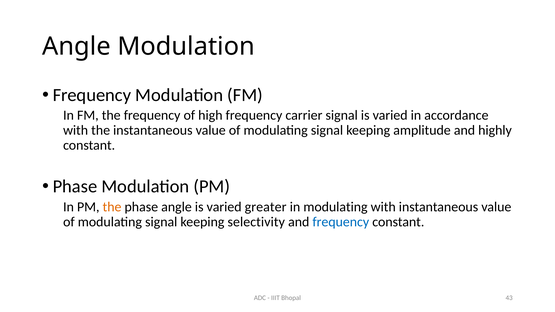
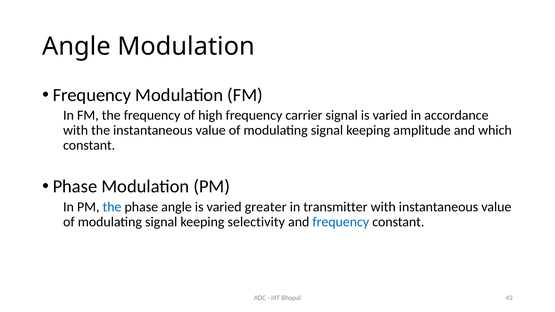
highly: highly -> which
the at (112, 207) colour: orange -> blue
in modulating: modulating -> transmitter
